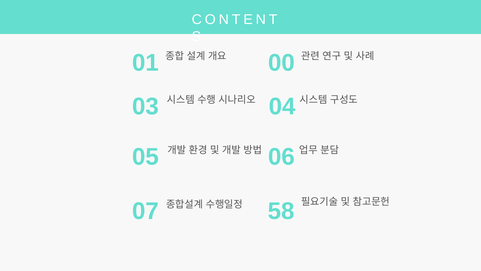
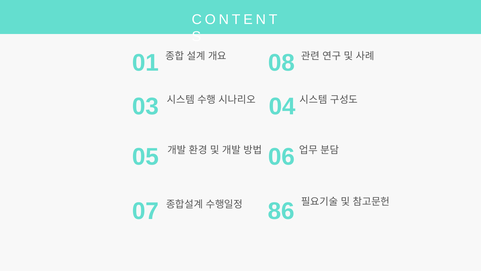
00: 00 -> 08
58: 58 -> 86
